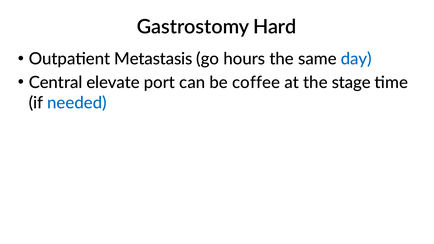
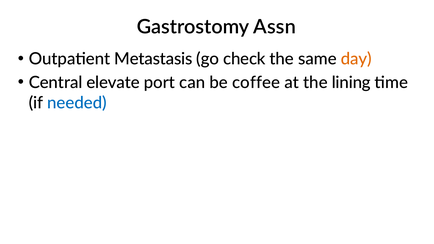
Hard: Hard -> Assn
hours: hours -> check
day colour: blue -> orange
stage: stage -> lining
